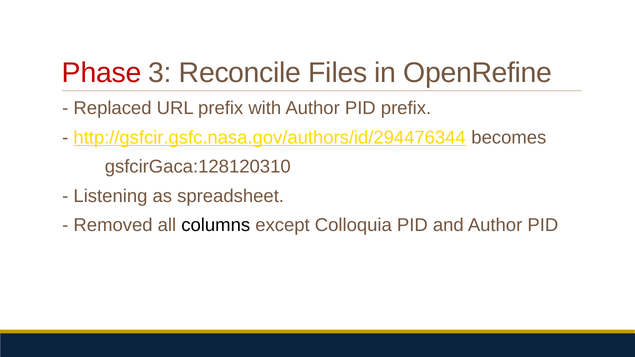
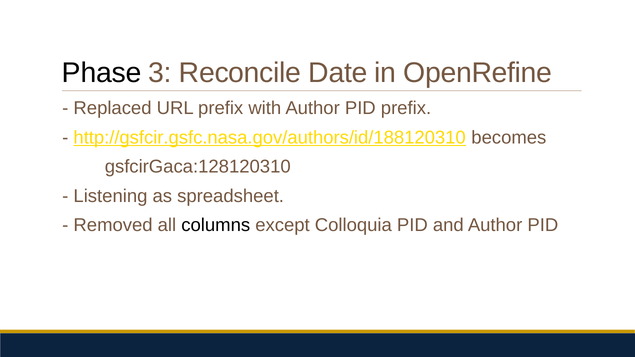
Phase colour: red -> black
Files: Files -> Date
http://gsfcir.gsfc.nasa.gov/authors/id/294476344: http://gsfcir.gsfc.nasa.gov/authors/id/294476344 -> http://gsfcir.gsfc.nasa.gov/authors/id/188120310
